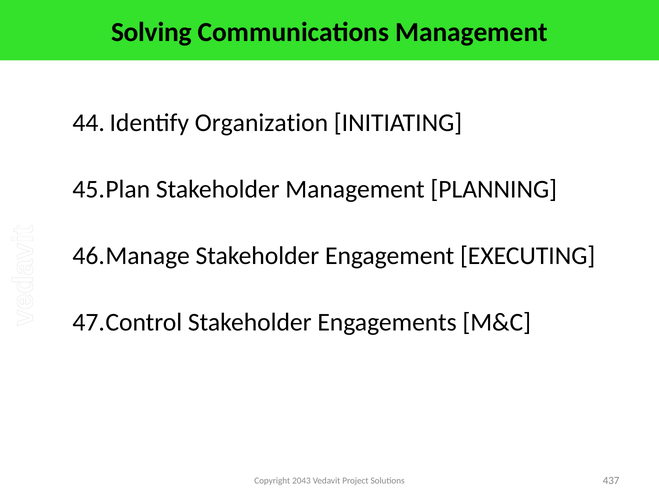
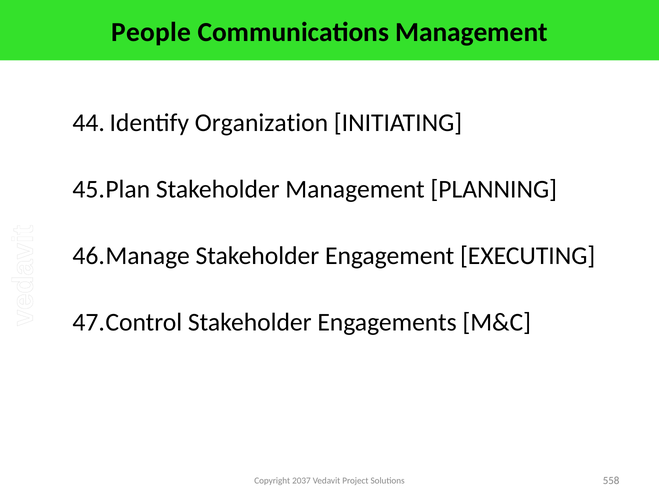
Solving: Solving -> People
2043: 2043 -> 2037
437: 437 -> 558
